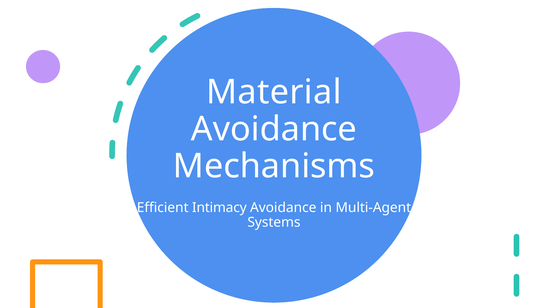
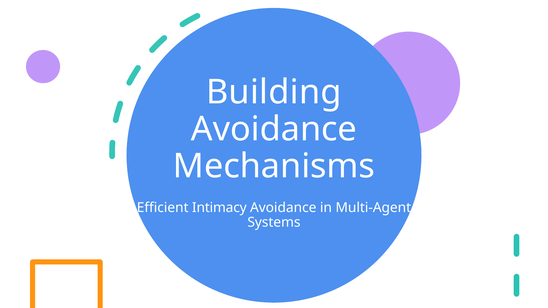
Material: Material -> Building
